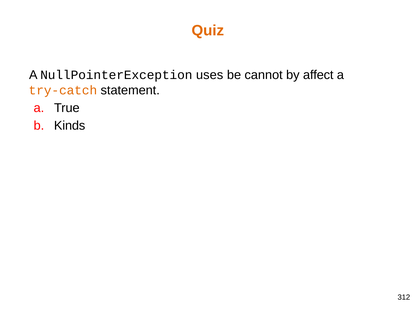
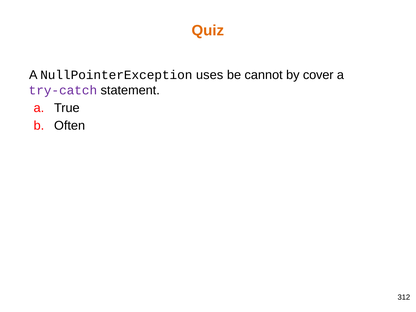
affect: affect -> cover
try-catch colour: orange -> purple
Kinds: Kinds -> Often
